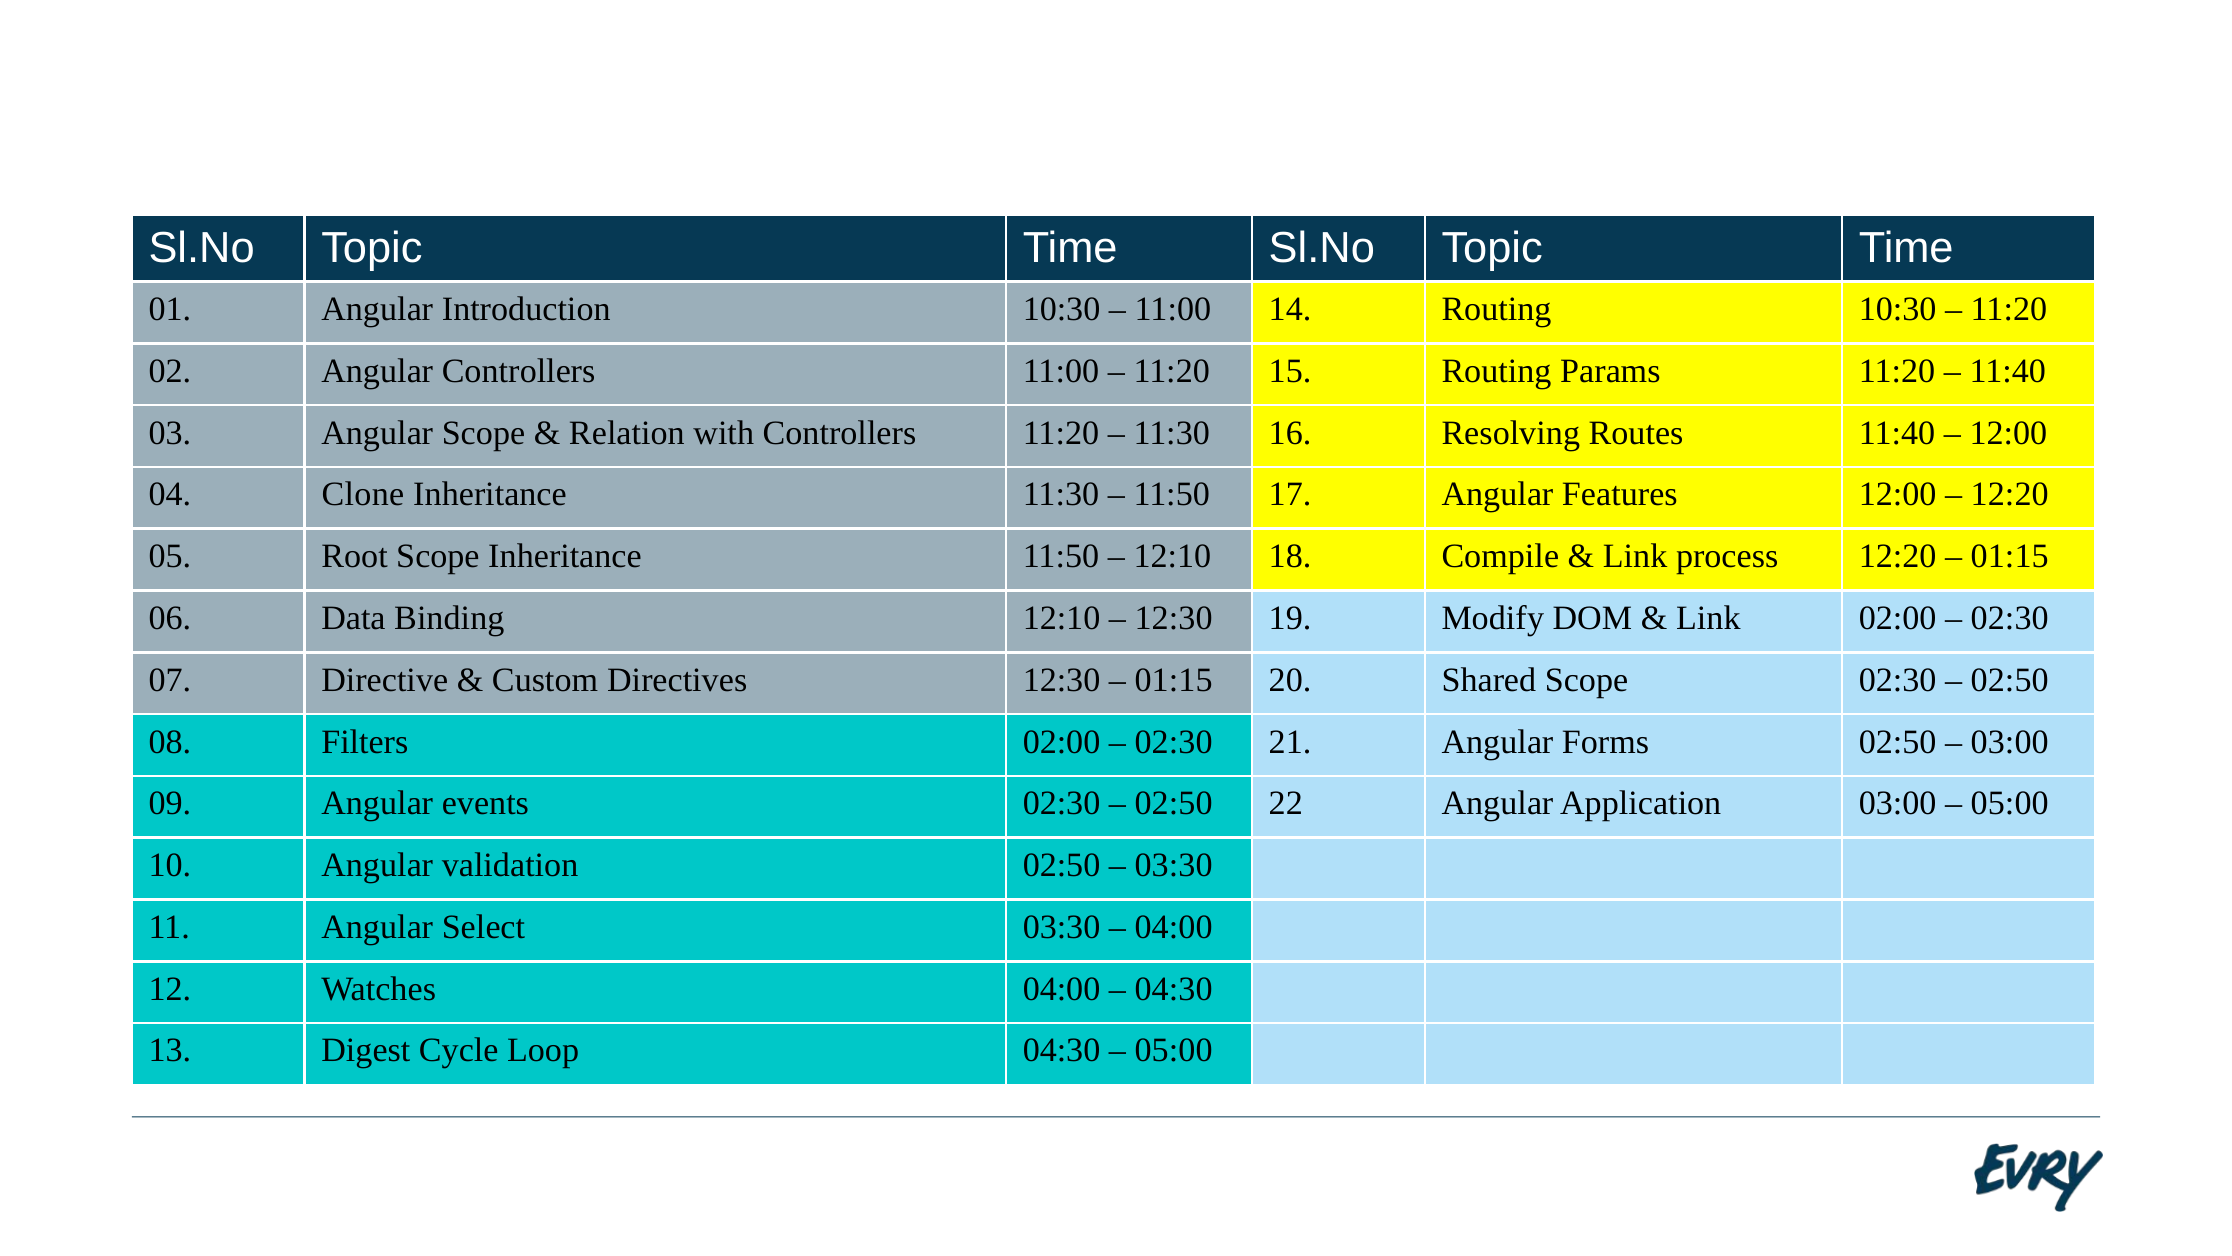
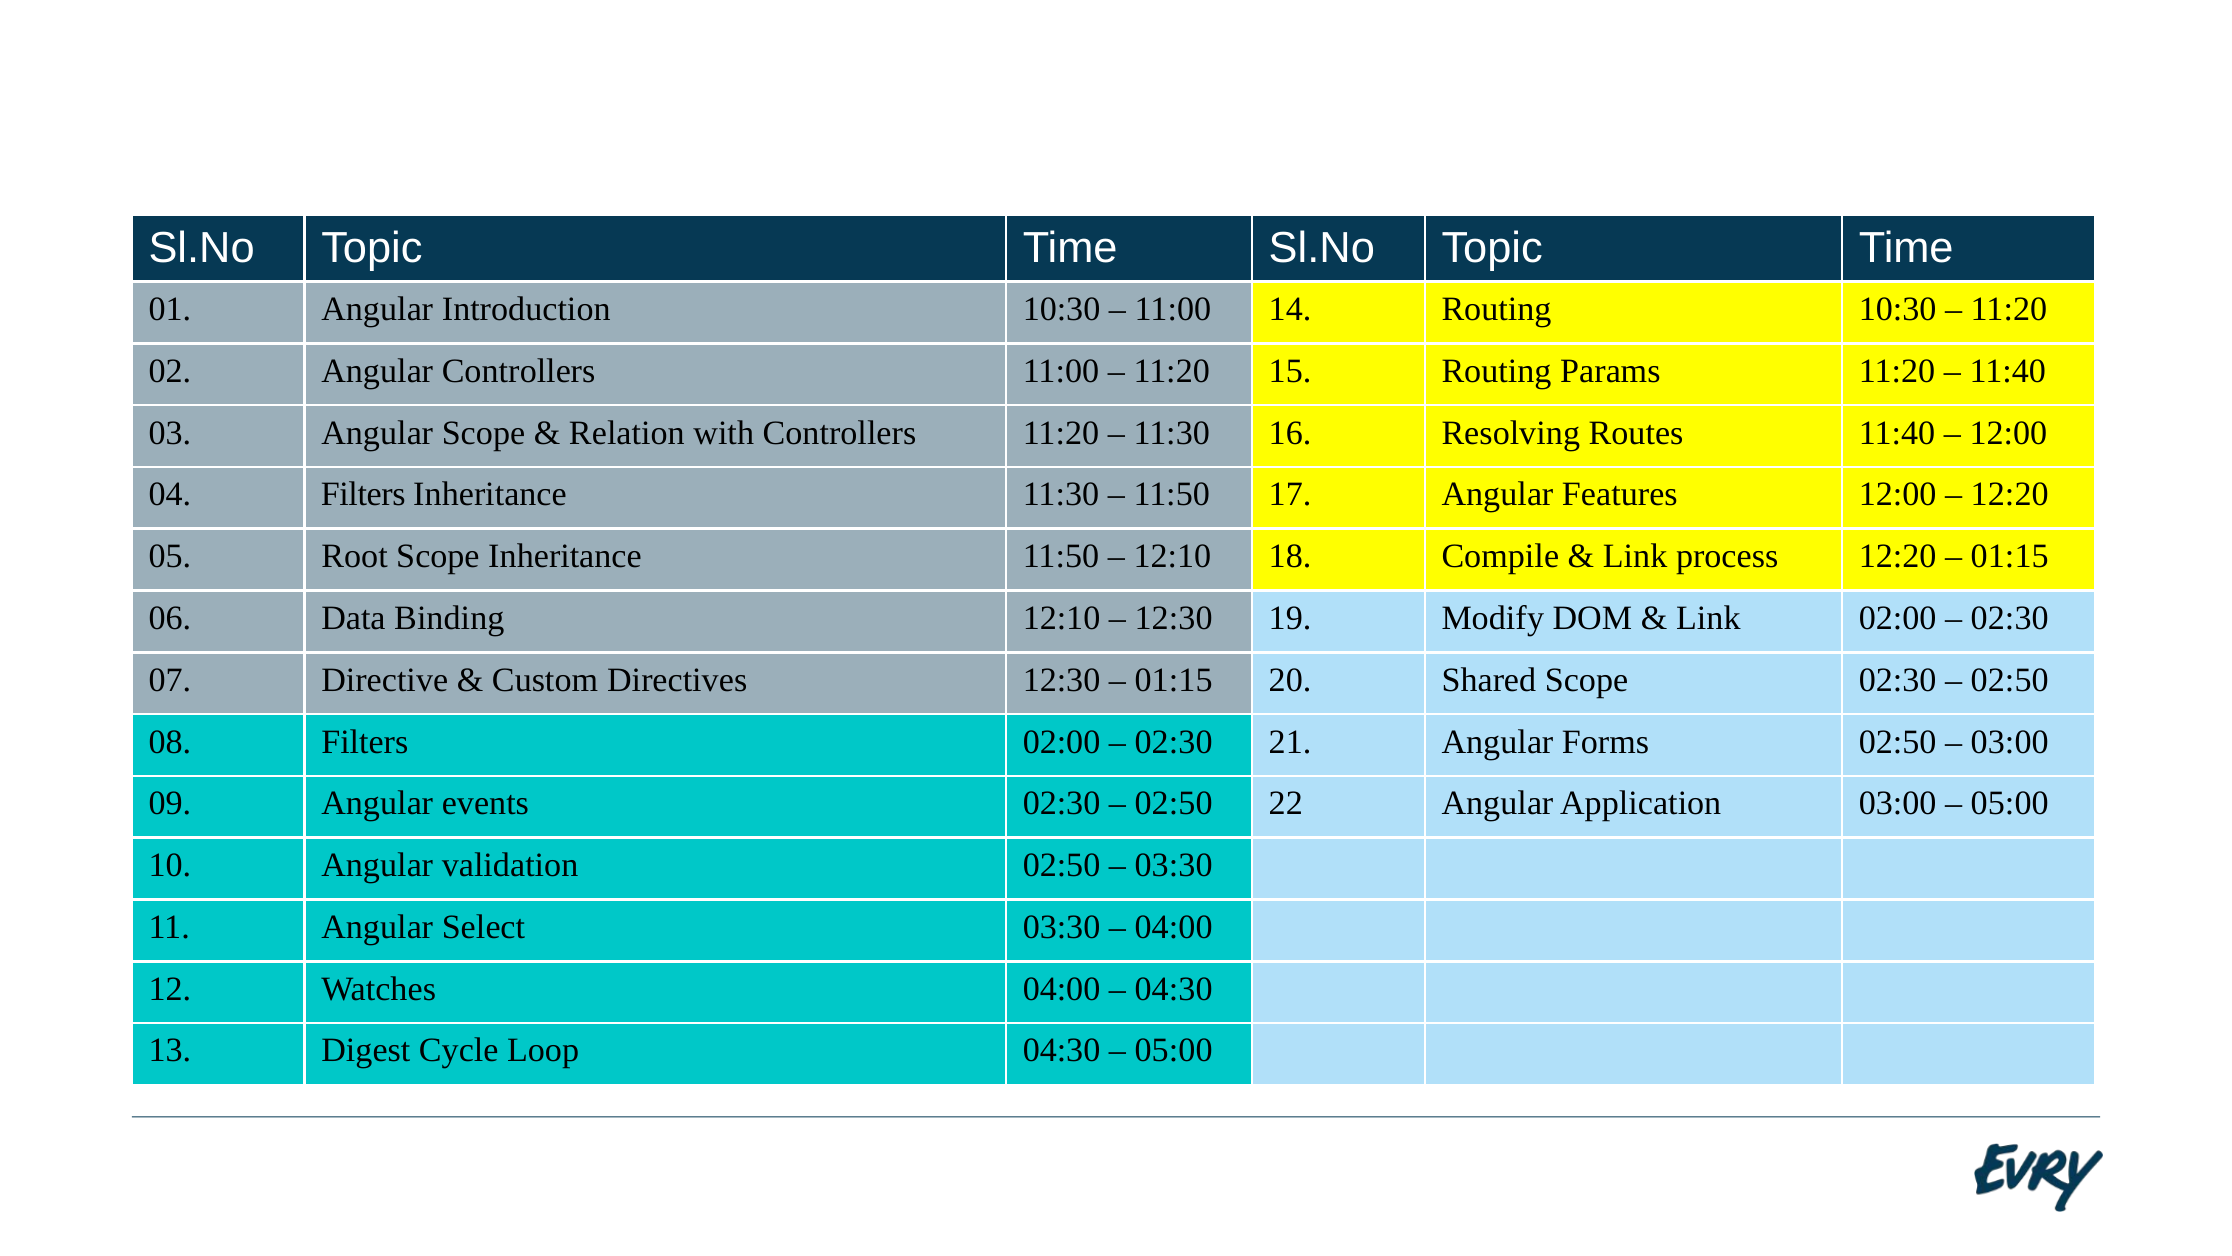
04 Clone: Clone -> Filters
